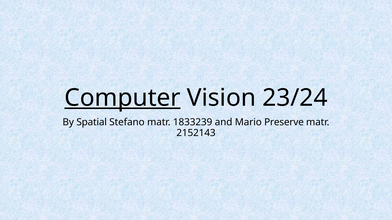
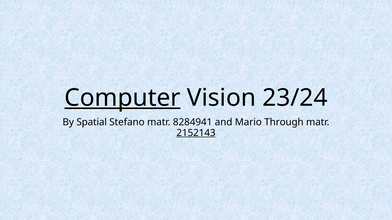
1833239: 1833239 -> 8284941
Preserve: Preserve -> Through
2152143 underline: none -> present
